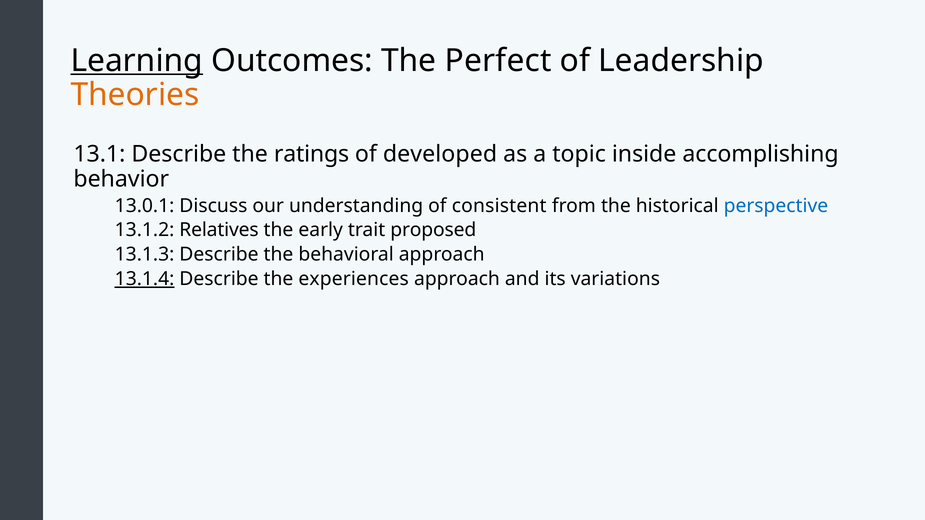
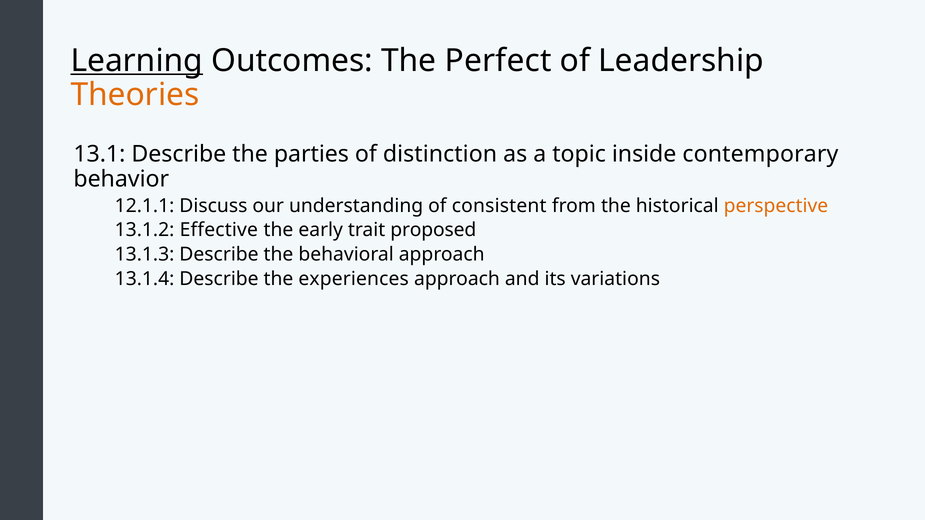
ratings: ratings -> parties
developed: developed -> distinction
accomplishing: accomplishing -> contemporary
13.0.1: 13.0.1 -> 12.1.1
perspective colour: blue -> orange
Relatives: Relatives -> Effective
13.1.4 underline: present -> none
